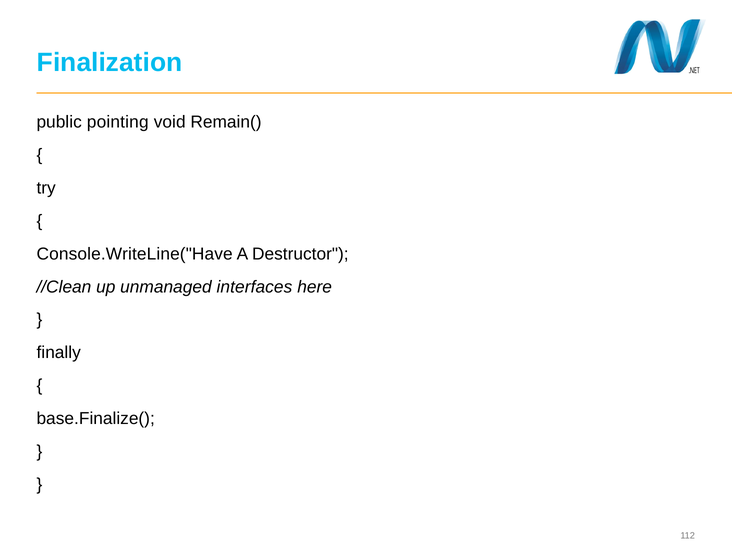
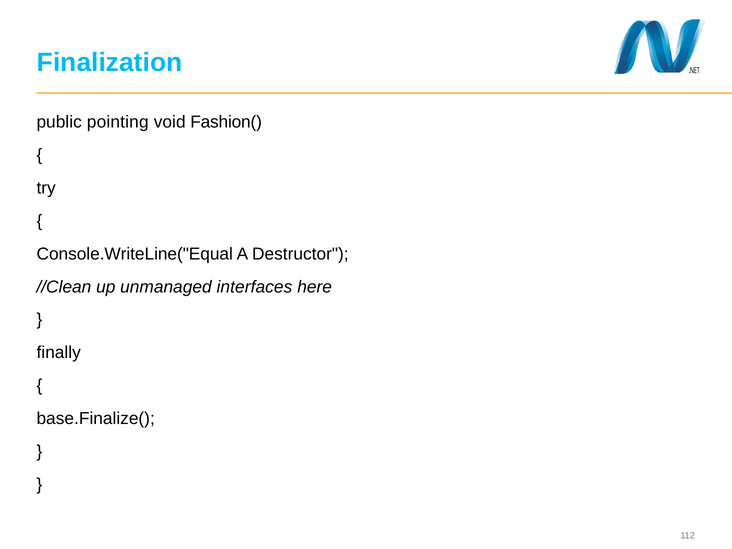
Remain(: Remain( -> Fashion(
Console.WriteLine("Have: Console.WriteLine("Have -> Console.WriteLine("Equal
